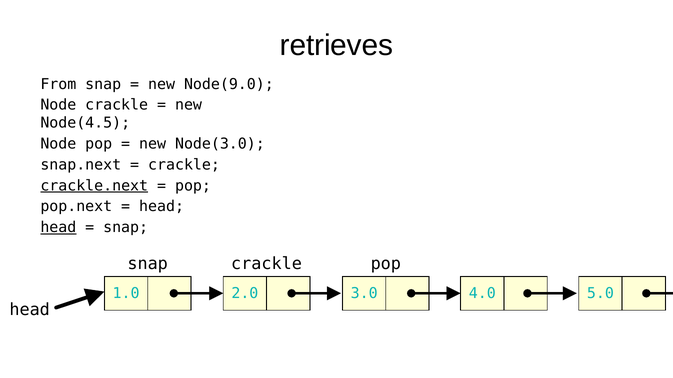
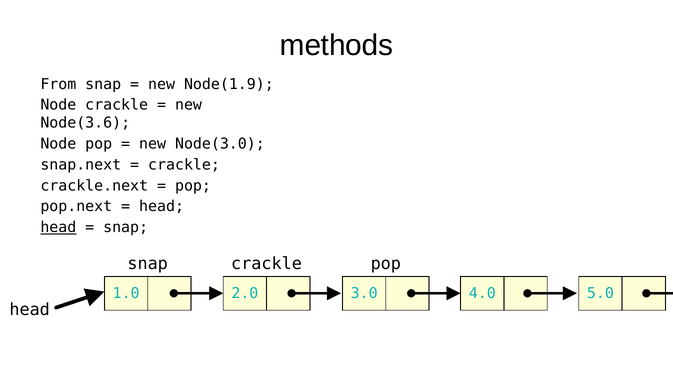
retrieves: retrieves -> methods
Node(9.0: Node(9.0 -> Node(1.9
Node(4.5: Node(4.5 -> Node(3.6
crackle.next underline: present -> none
